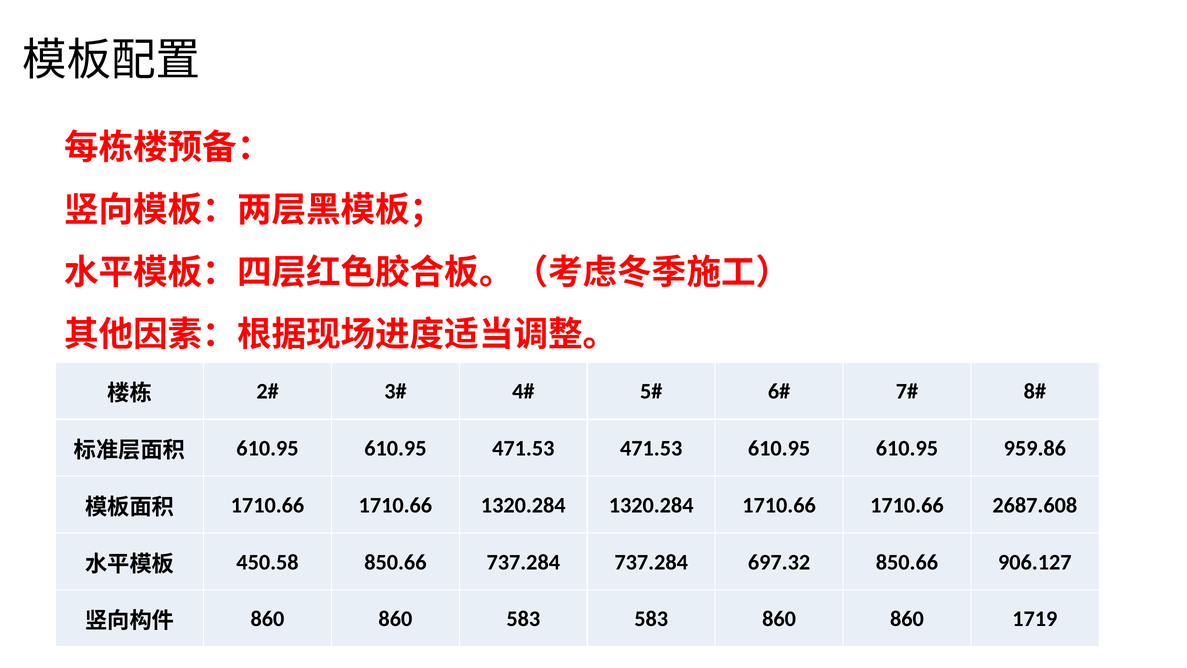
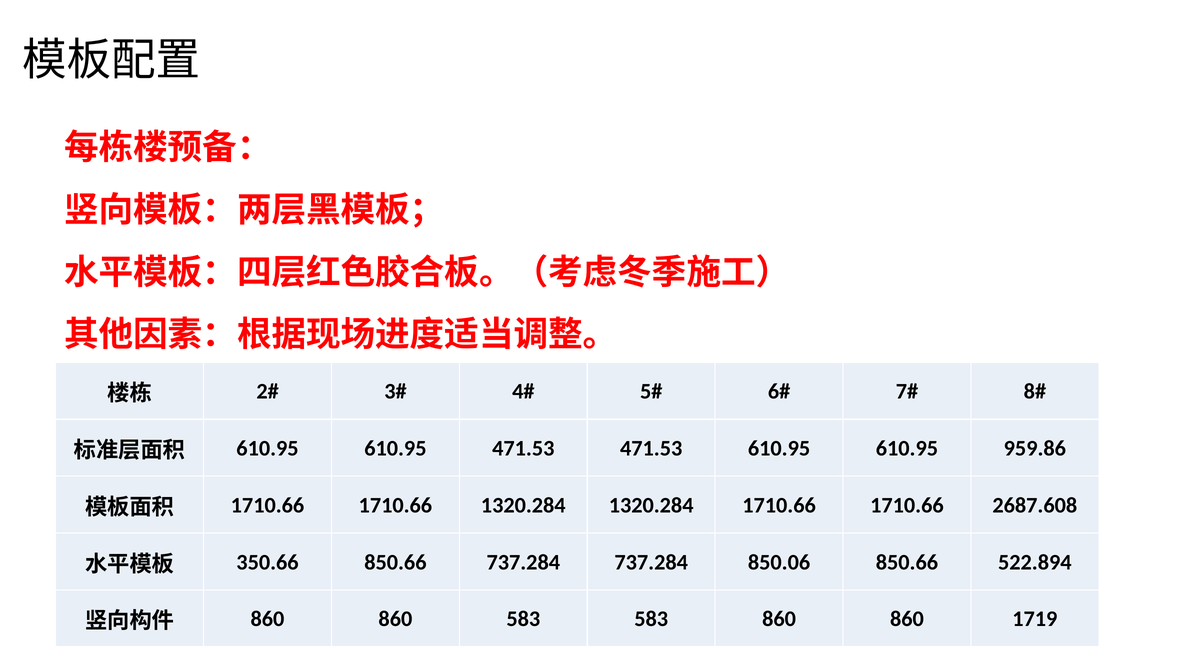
450.58: 450.58 -> 350.66
697.32: 697.32 -> 850.06
906.127: 906.127 -> 522.894
